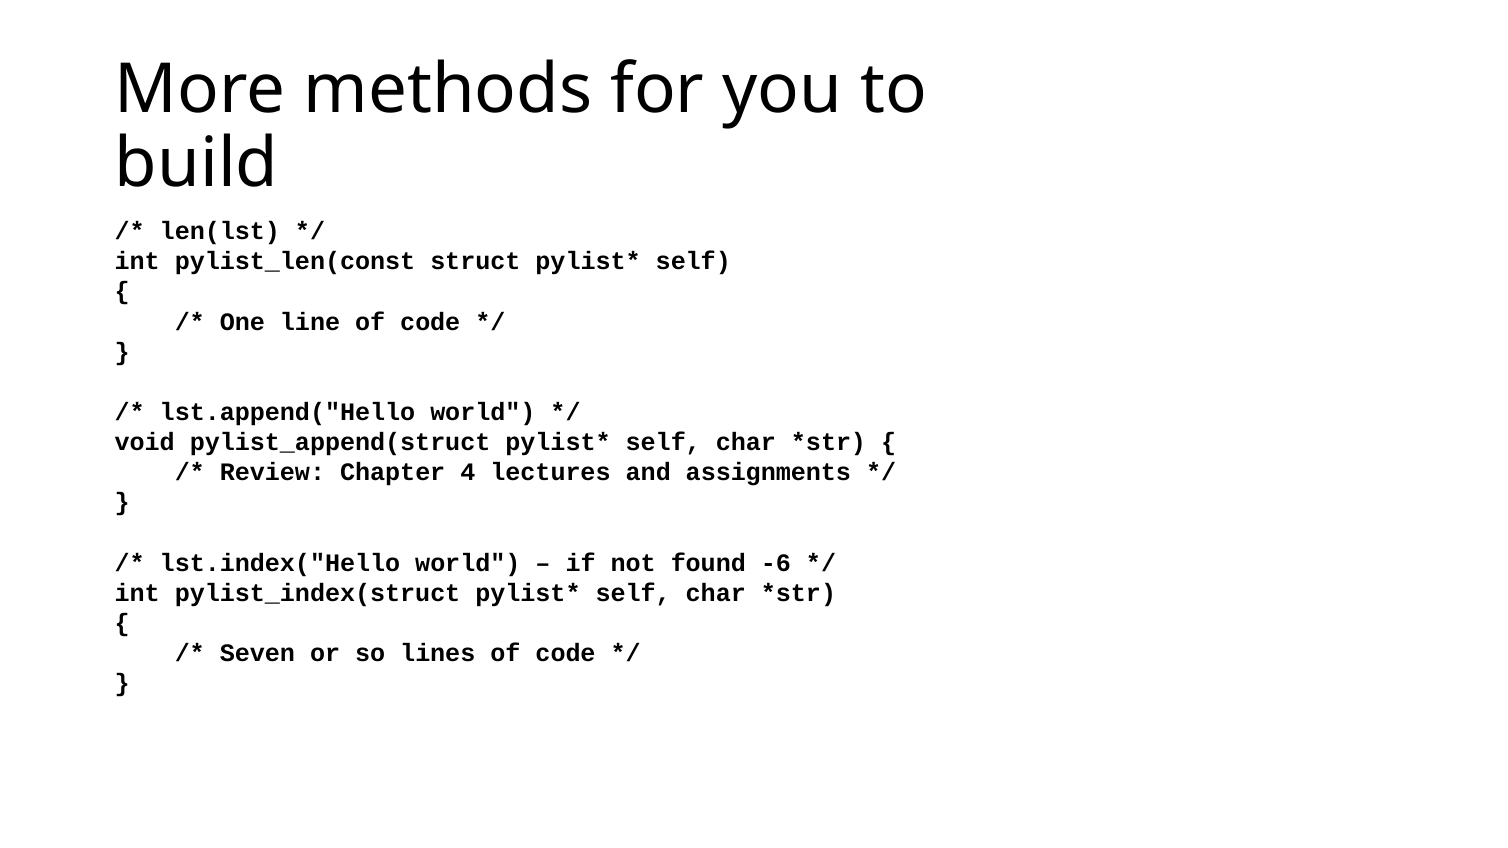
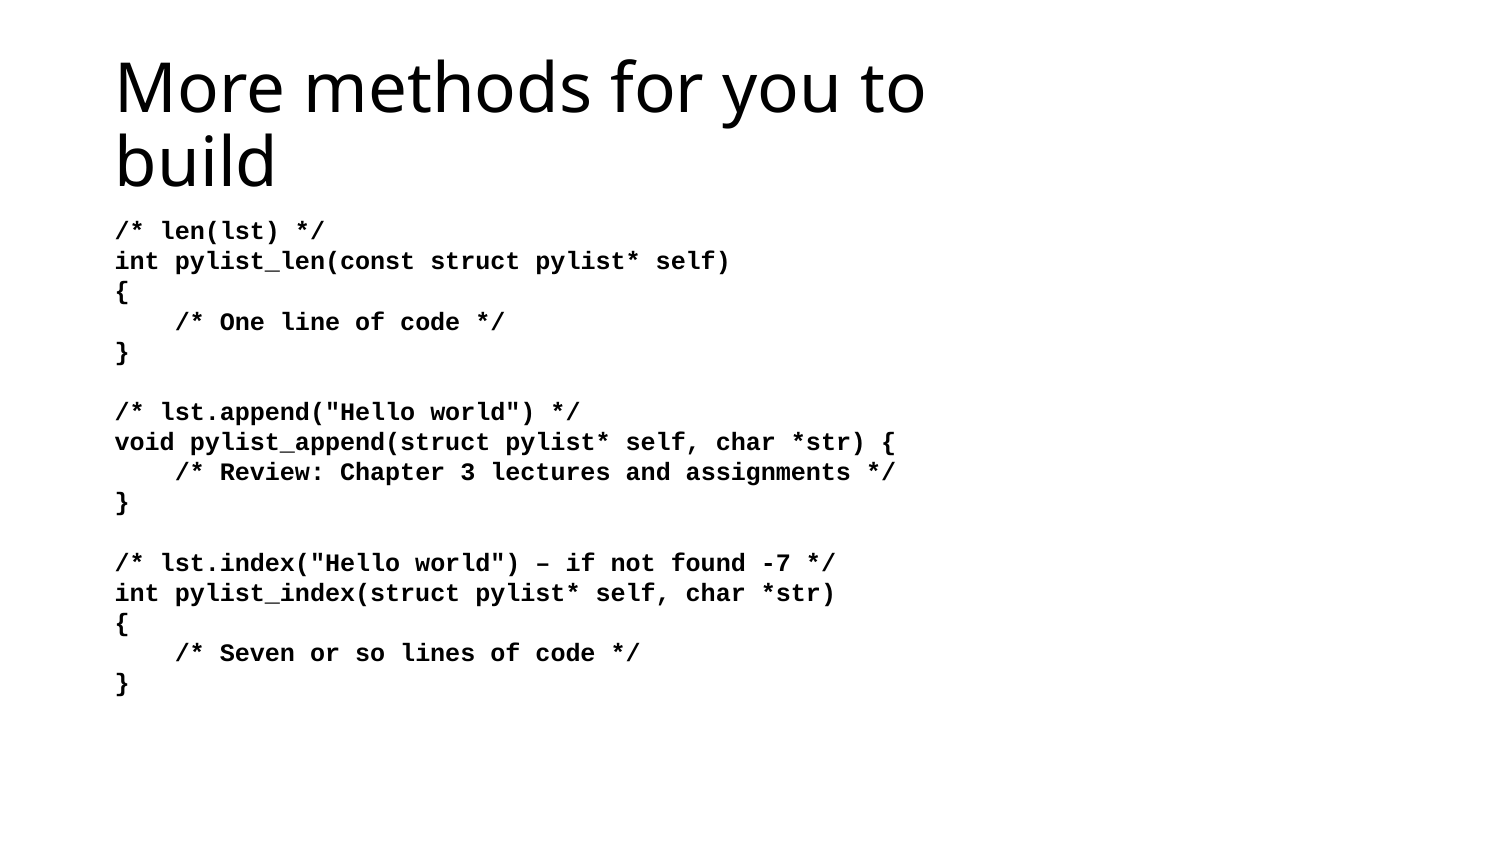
4: 4 -> 3
-6: -6 -> -7
